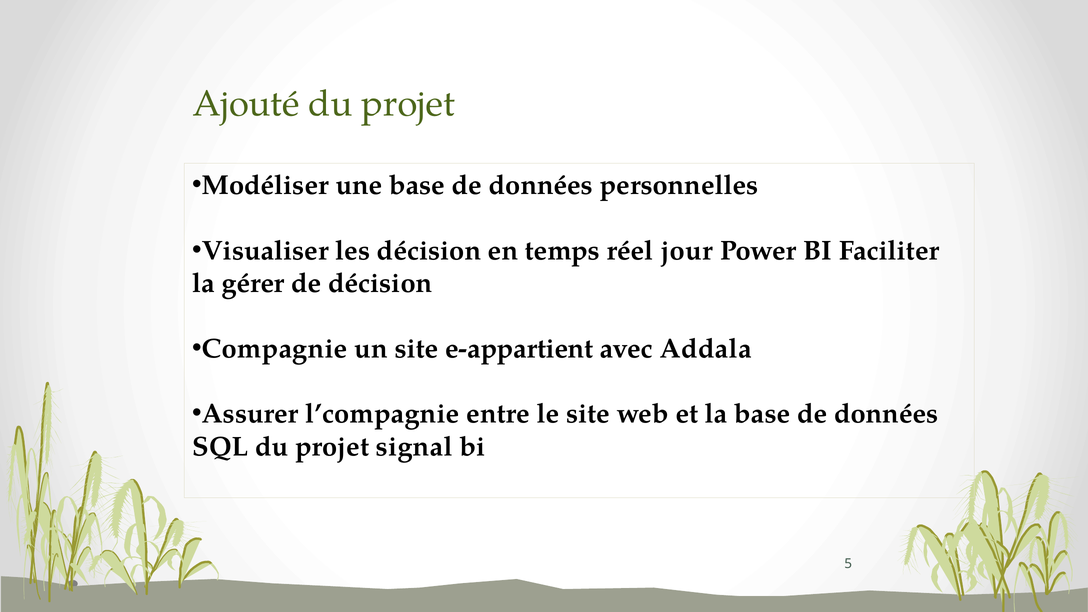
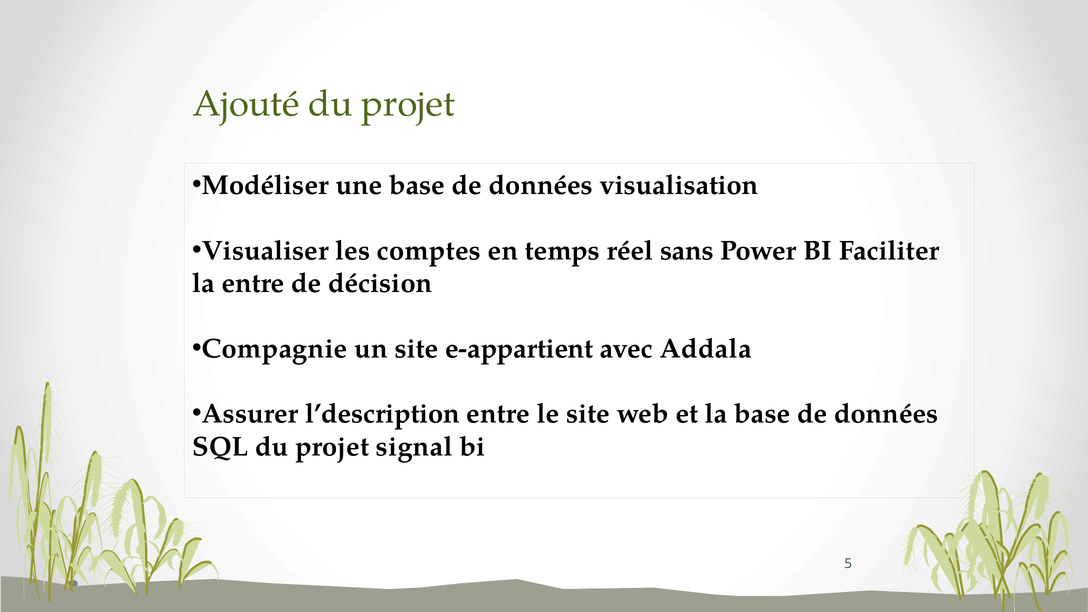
personnelles: personnelles -> visualisation
les décision: décision -> comptes
jour: jour -> sans
la gérer: gérer -> entre
l’compagnie: l’compagnie -> l’description
